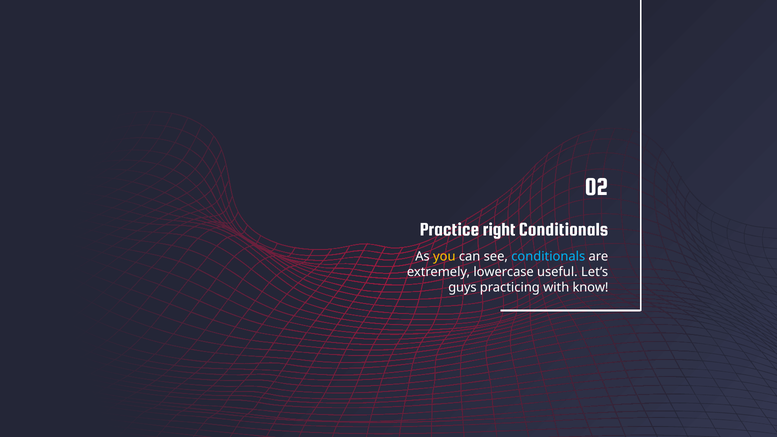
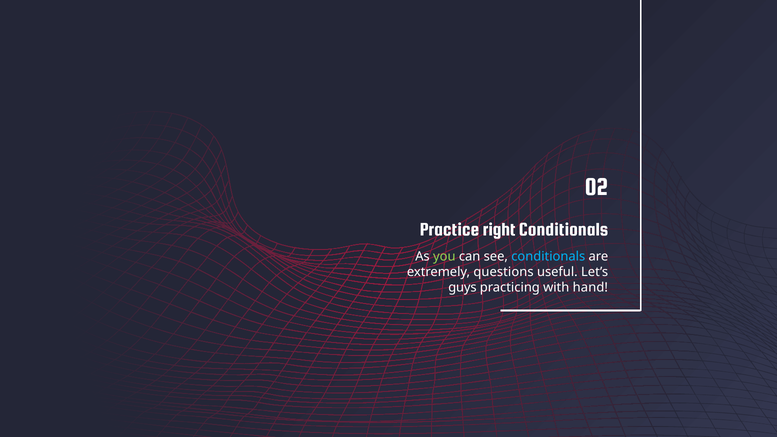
you colour: yellow -> light green
lowercase: lowercase -> questions
know: know -> hand
